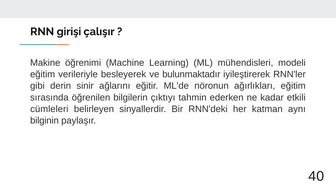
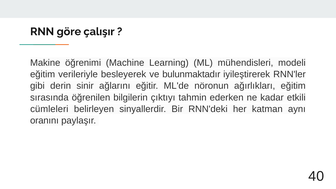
girişi: girişi -> göre
bilginin: bilginin -> oranını
